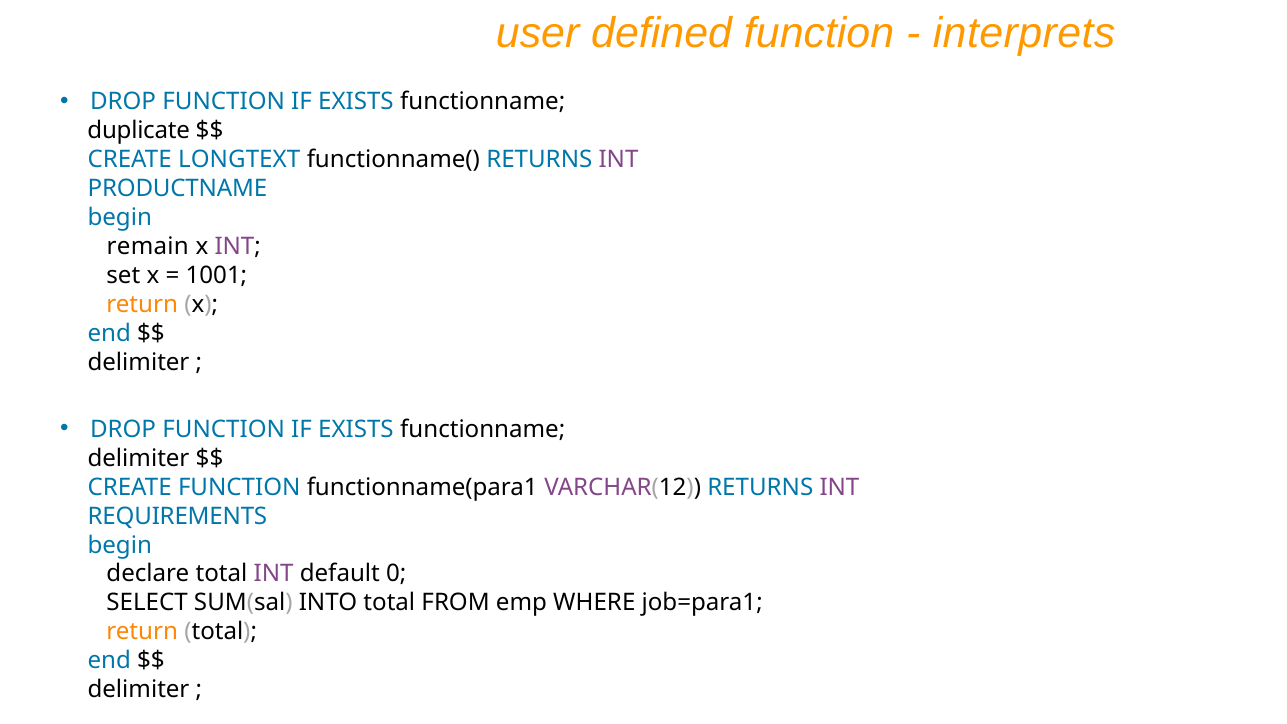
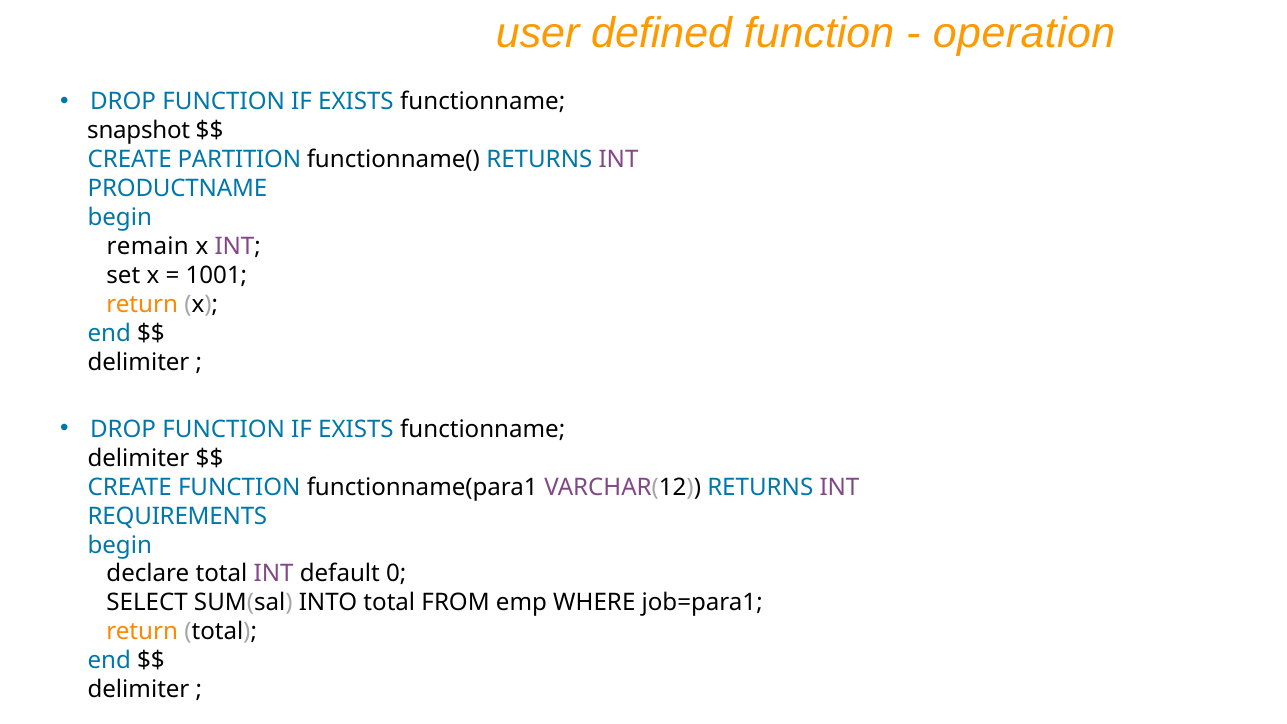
interprets: interprets -> operation
duplicate: duplicate -> snapshot
LONGTEXT: LONGTEXT -> PARTITION
